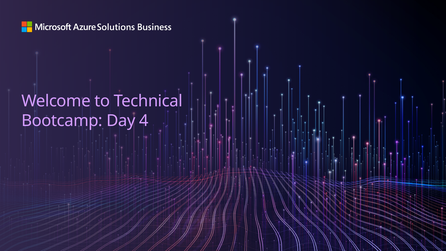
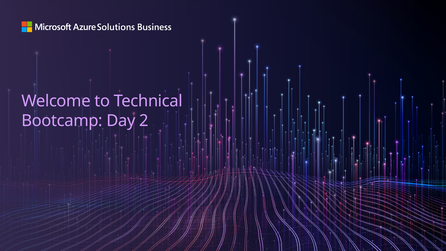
4: 4 -> 2
